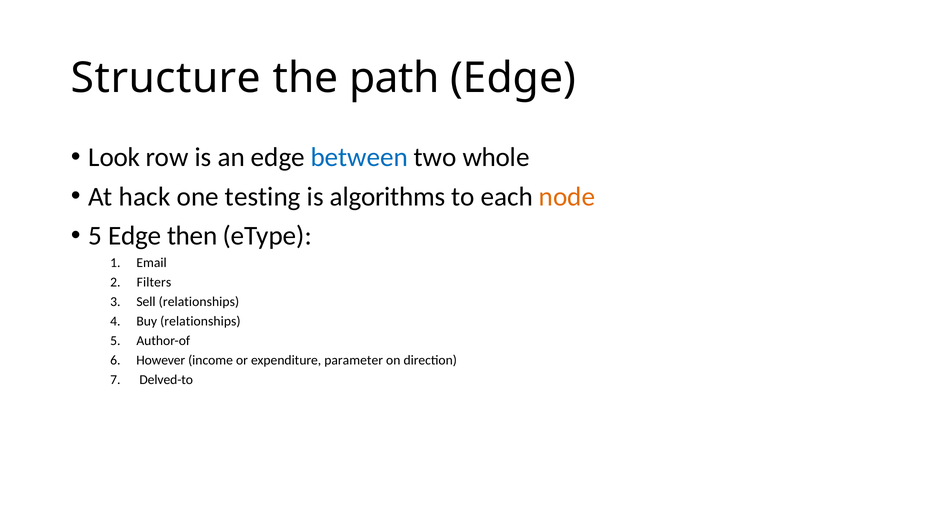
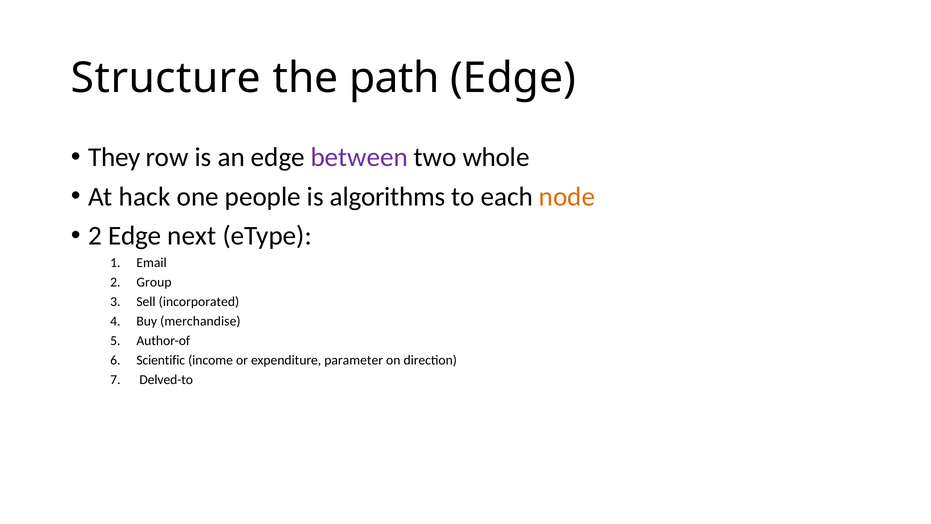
Look: Look -> They
between colour: blue -> purple
testing: testing -> people
5 at (95, 235): 5 -> 2
then: then -> next
Filters: Filters -> Group
Sell relationships: relationships -> incorporated
Buy relationships: relationships -> merchandise
However: However -> Scientific
